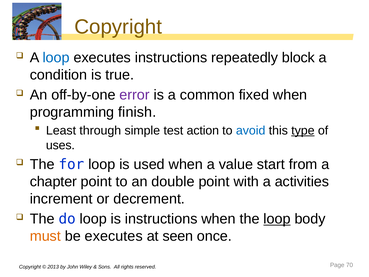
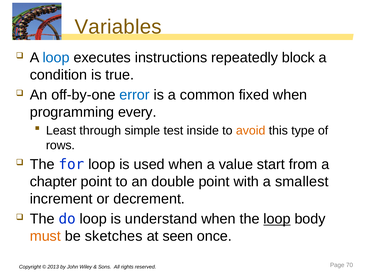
Copyright at (118, 27): Copyright -> Variables
error colour: purple -> blue
finish: finish -> every
action: action -> inside
avoid colour: blue -> orange
type underline: present -> none
uses: uses -> rows
activities: activities -> smallest
is instructions: instructions -> understand
be executes: executes -> sketches
